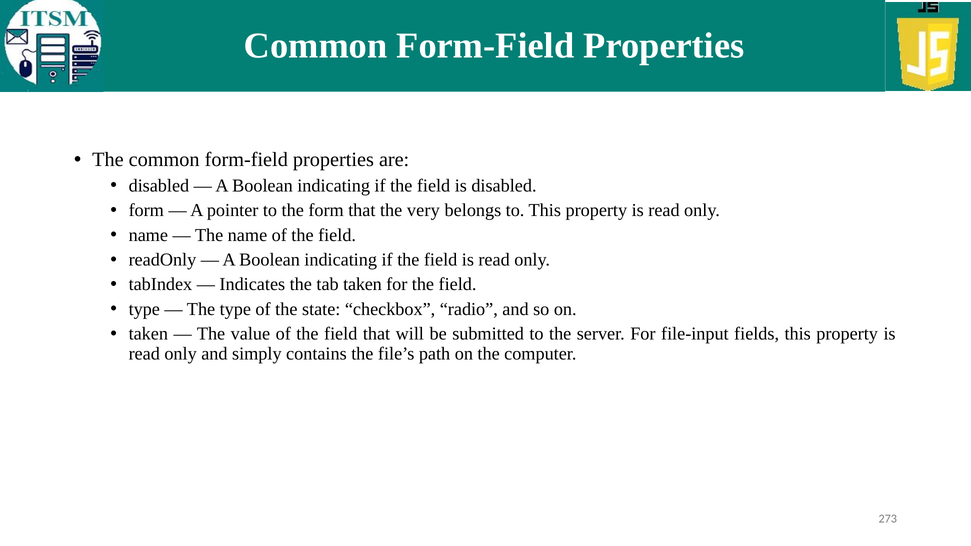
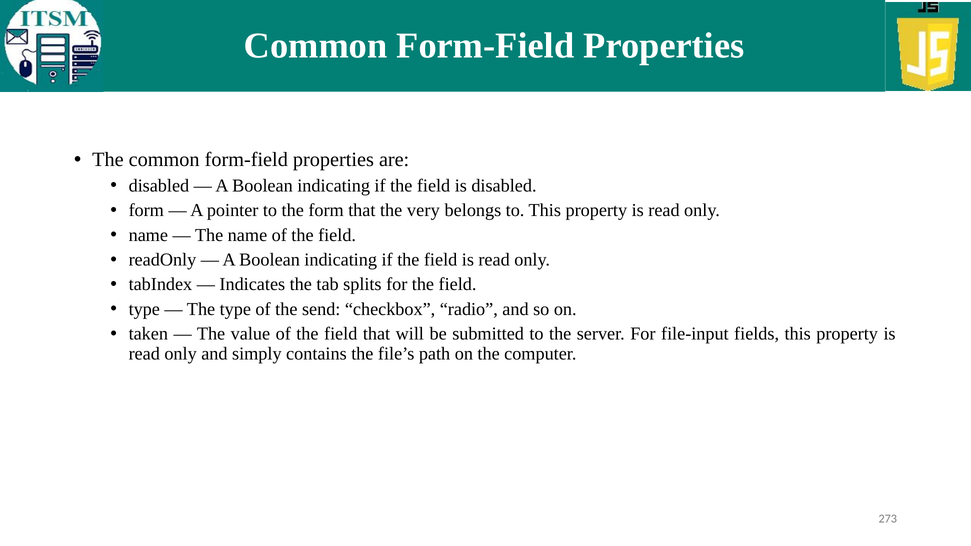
tab taken: taken -> splits
state: state -> send
